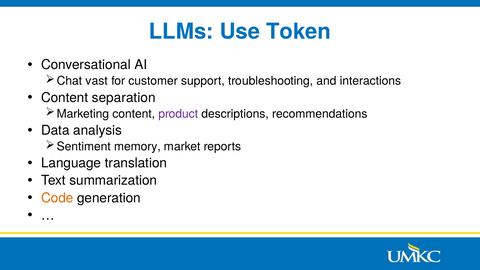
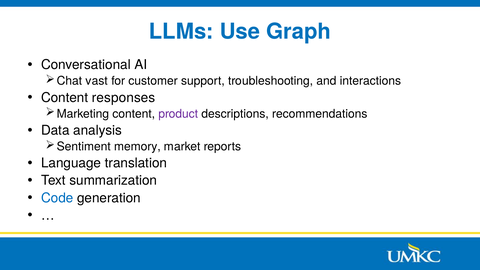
Token: Token -> Graph
separation: separation -> responses
Code colour: orange -> blue
